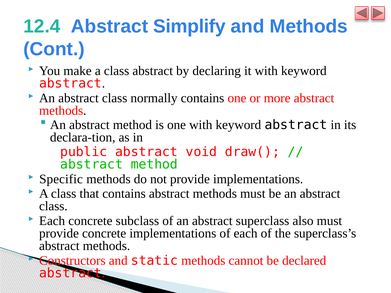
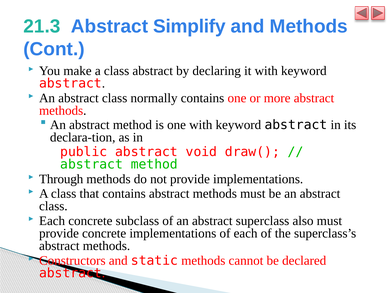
12.4: 12.4 -> 21.3
Specific: Specific -> Through
